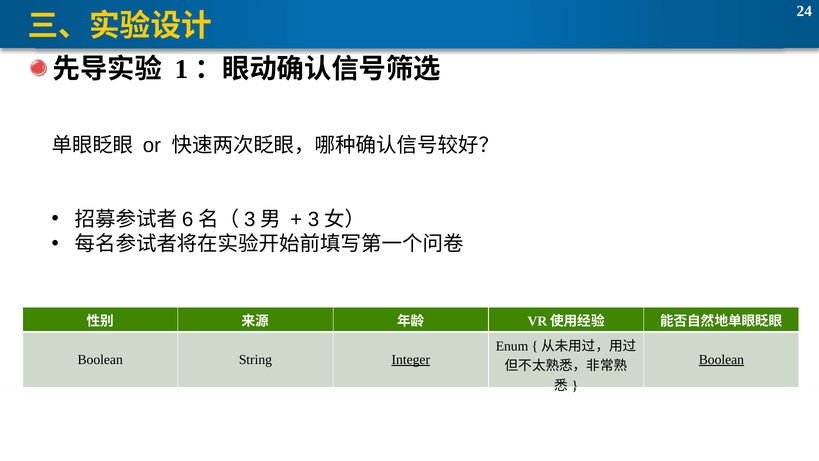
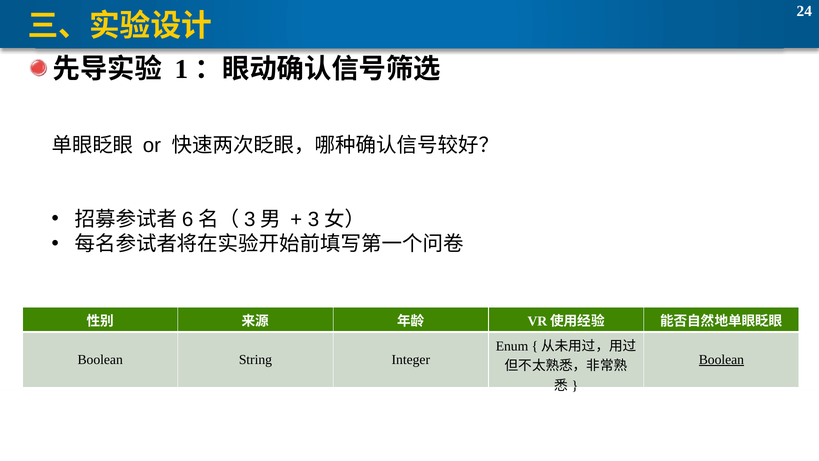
Integer underline: present -> none
